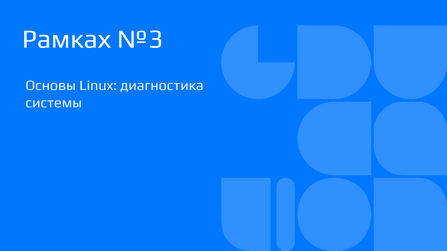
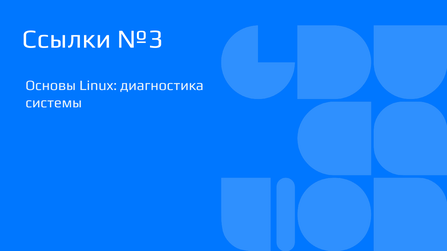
Рамках: Рамках -> Ссылки
